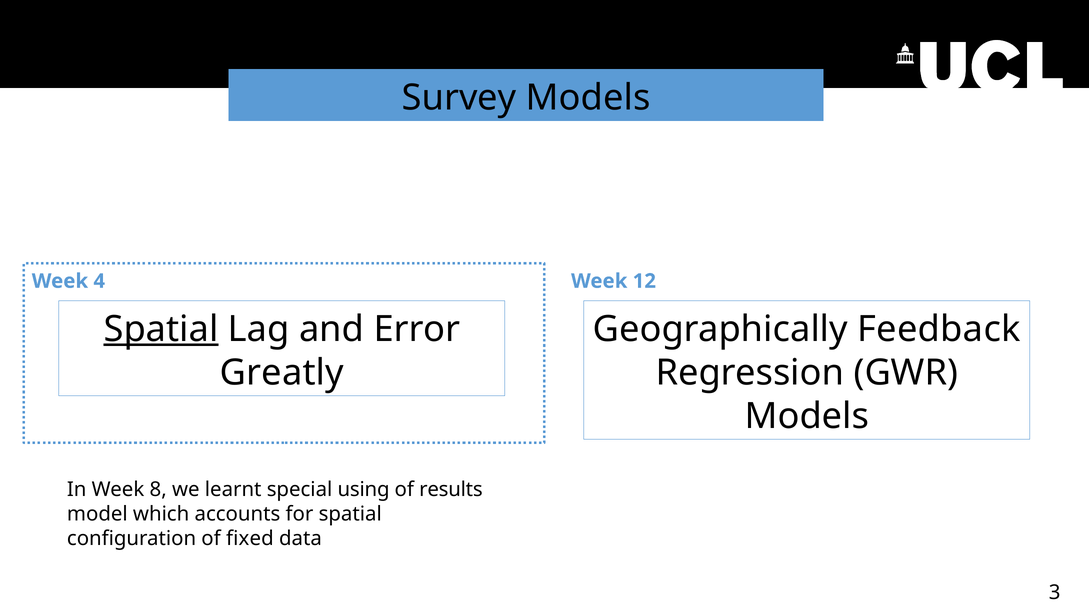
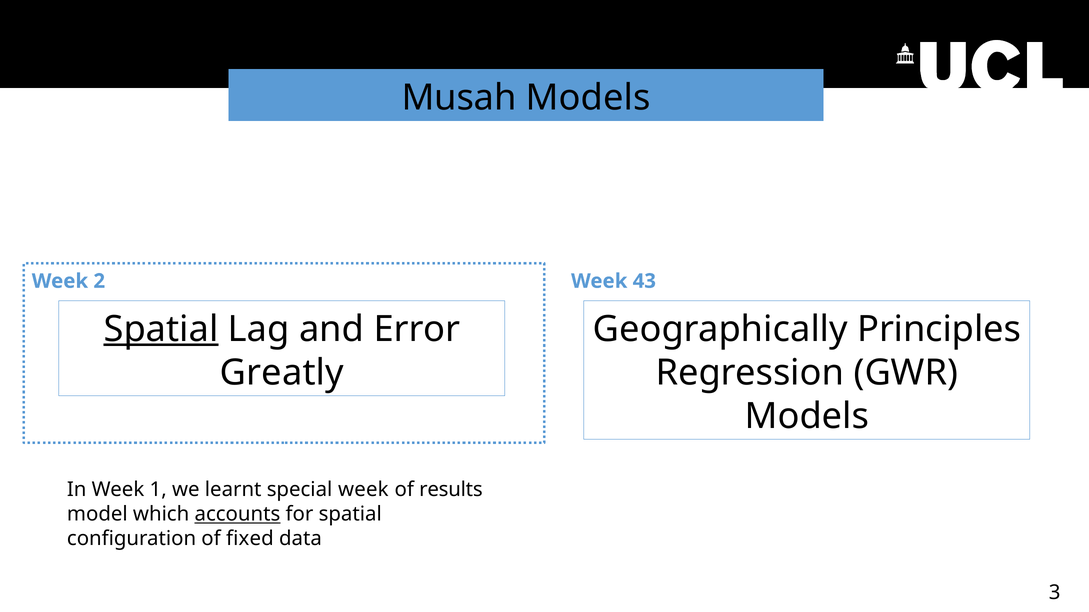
Survey: Survey -> Musah
4: 4 -> 2
12: 12 -> 43
Feedback: Feedback -> Principles
8: 8 -> 1
special using: using -> week
accounts underline: none -> present
